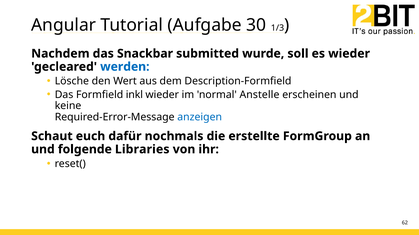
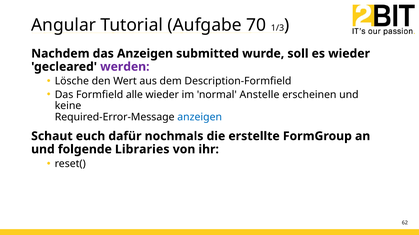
30: 30 -> 70
das Snackbar: Snackbar -> Anzeigen
werden colour: blue -> purple
inkl: inkl -> alle
